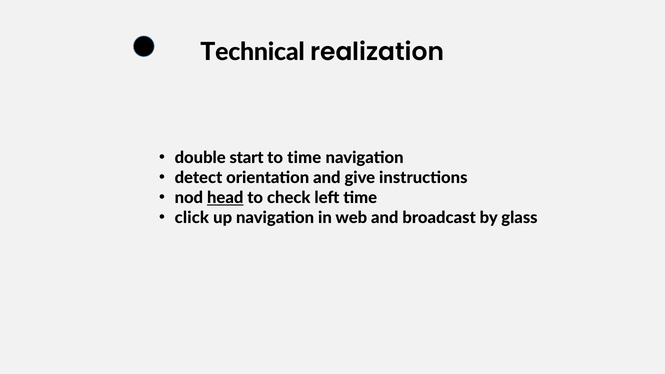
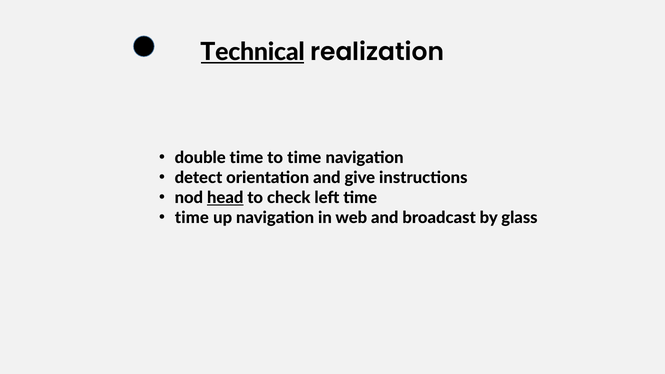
Technical underline: none -> present
double start: start -> time
click at (192, 218): click -> time
